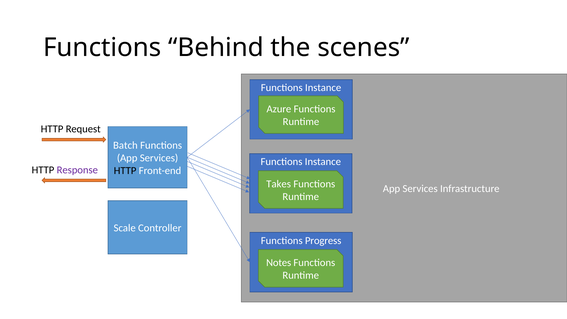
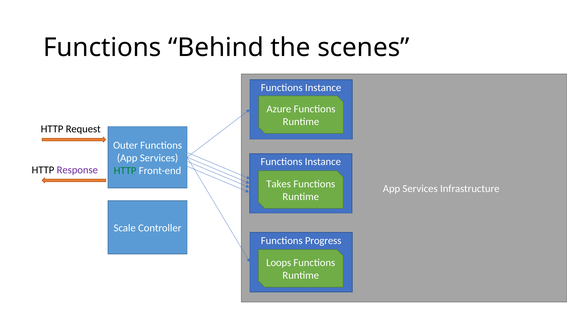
Batch: Batch -> Outer
HTTP at (125, 171) colour: black -> green
Notes: Notes -> Loops
